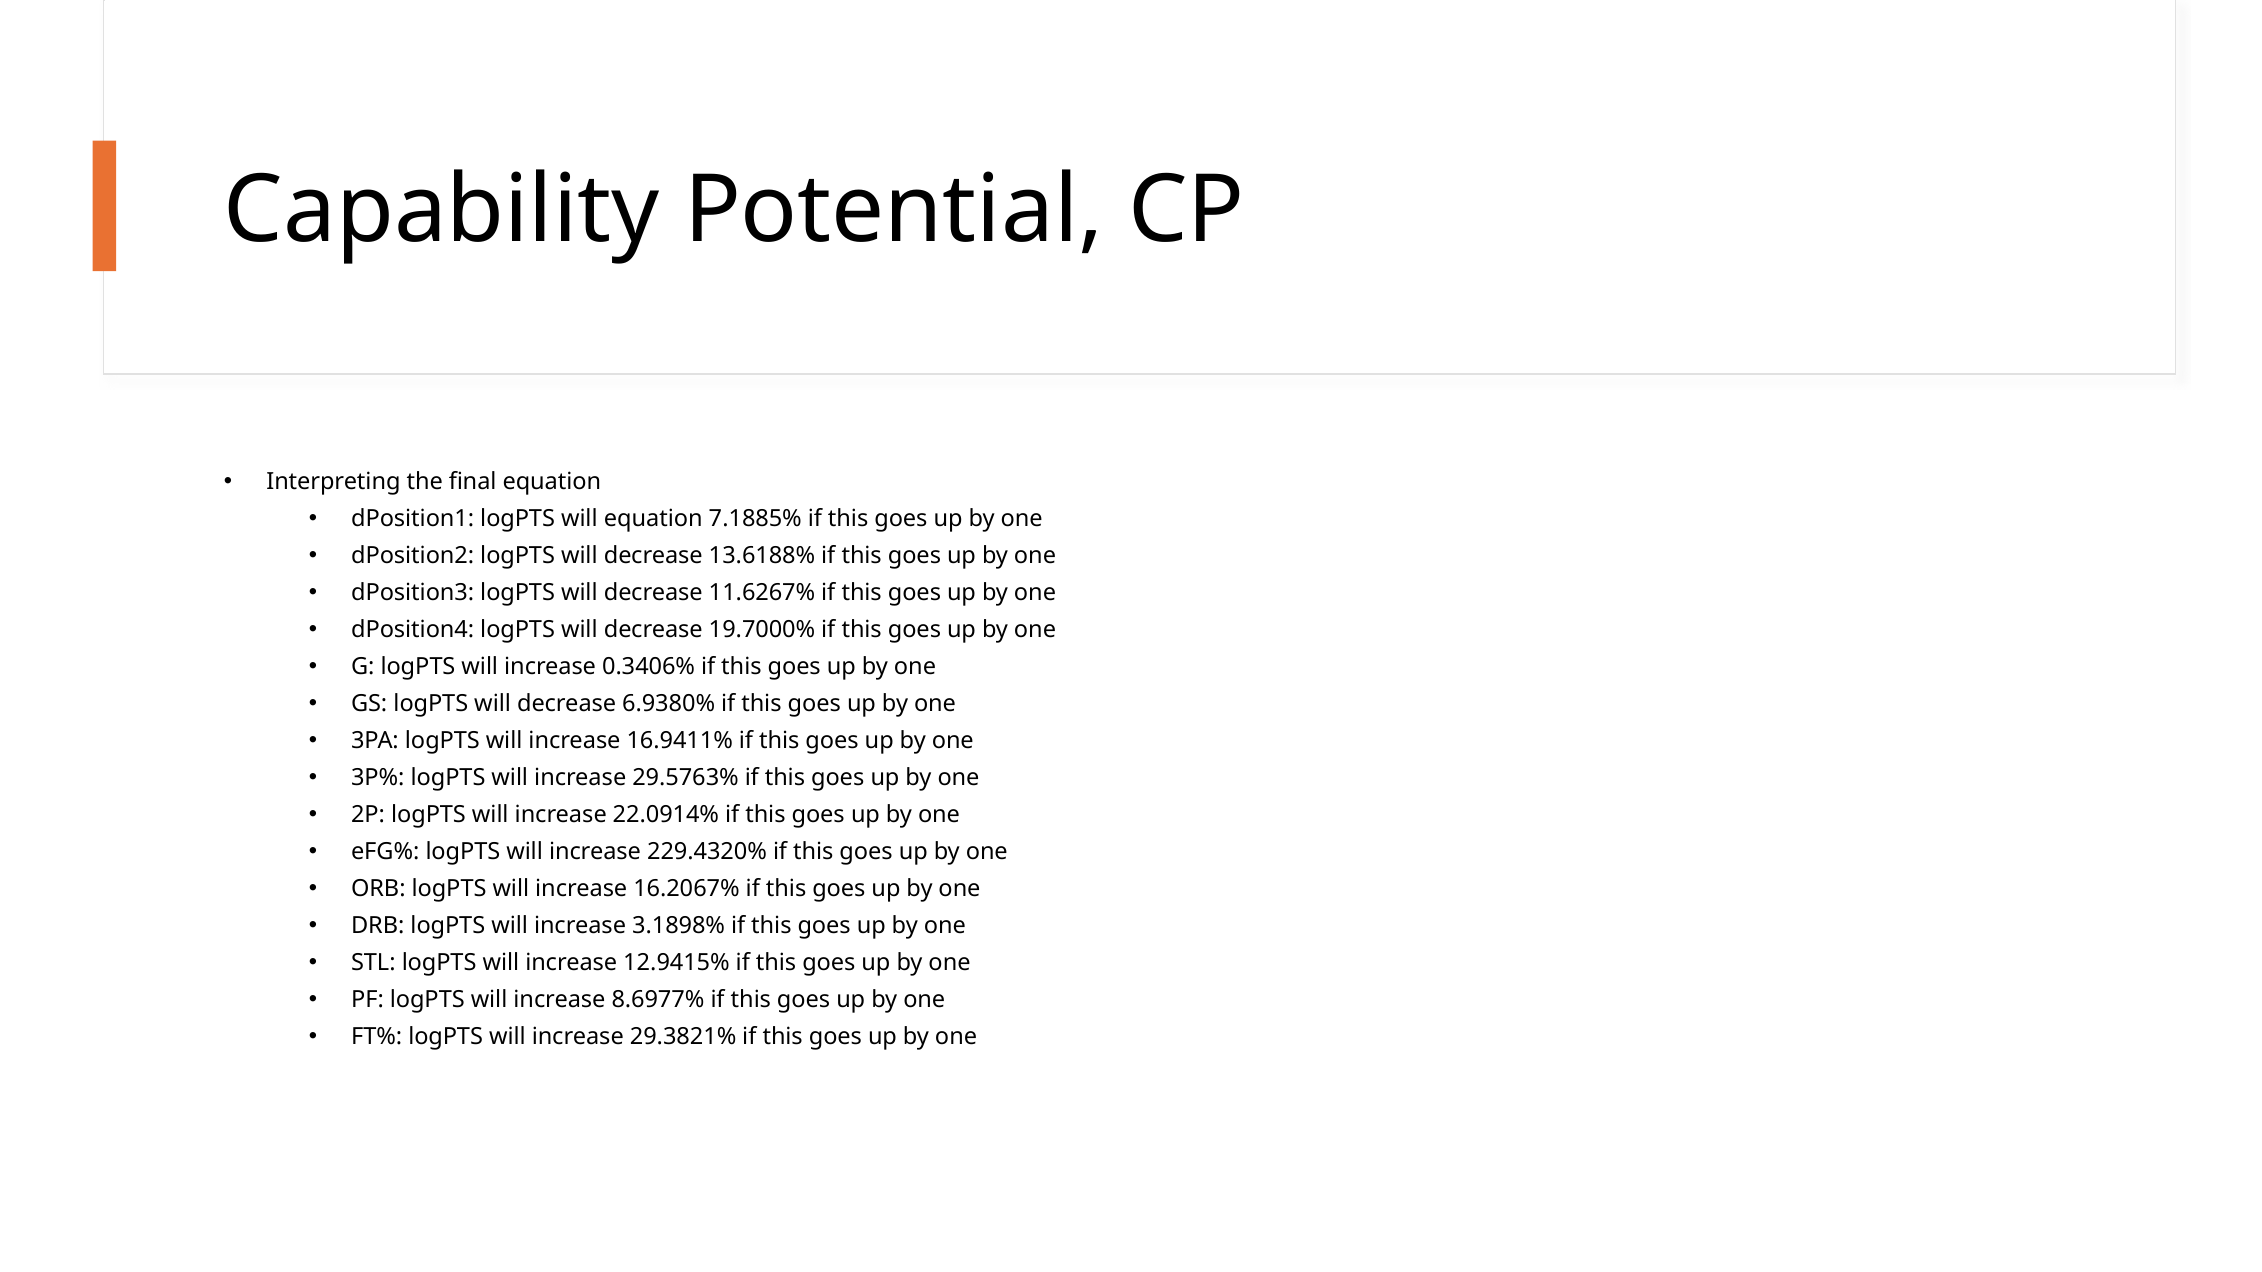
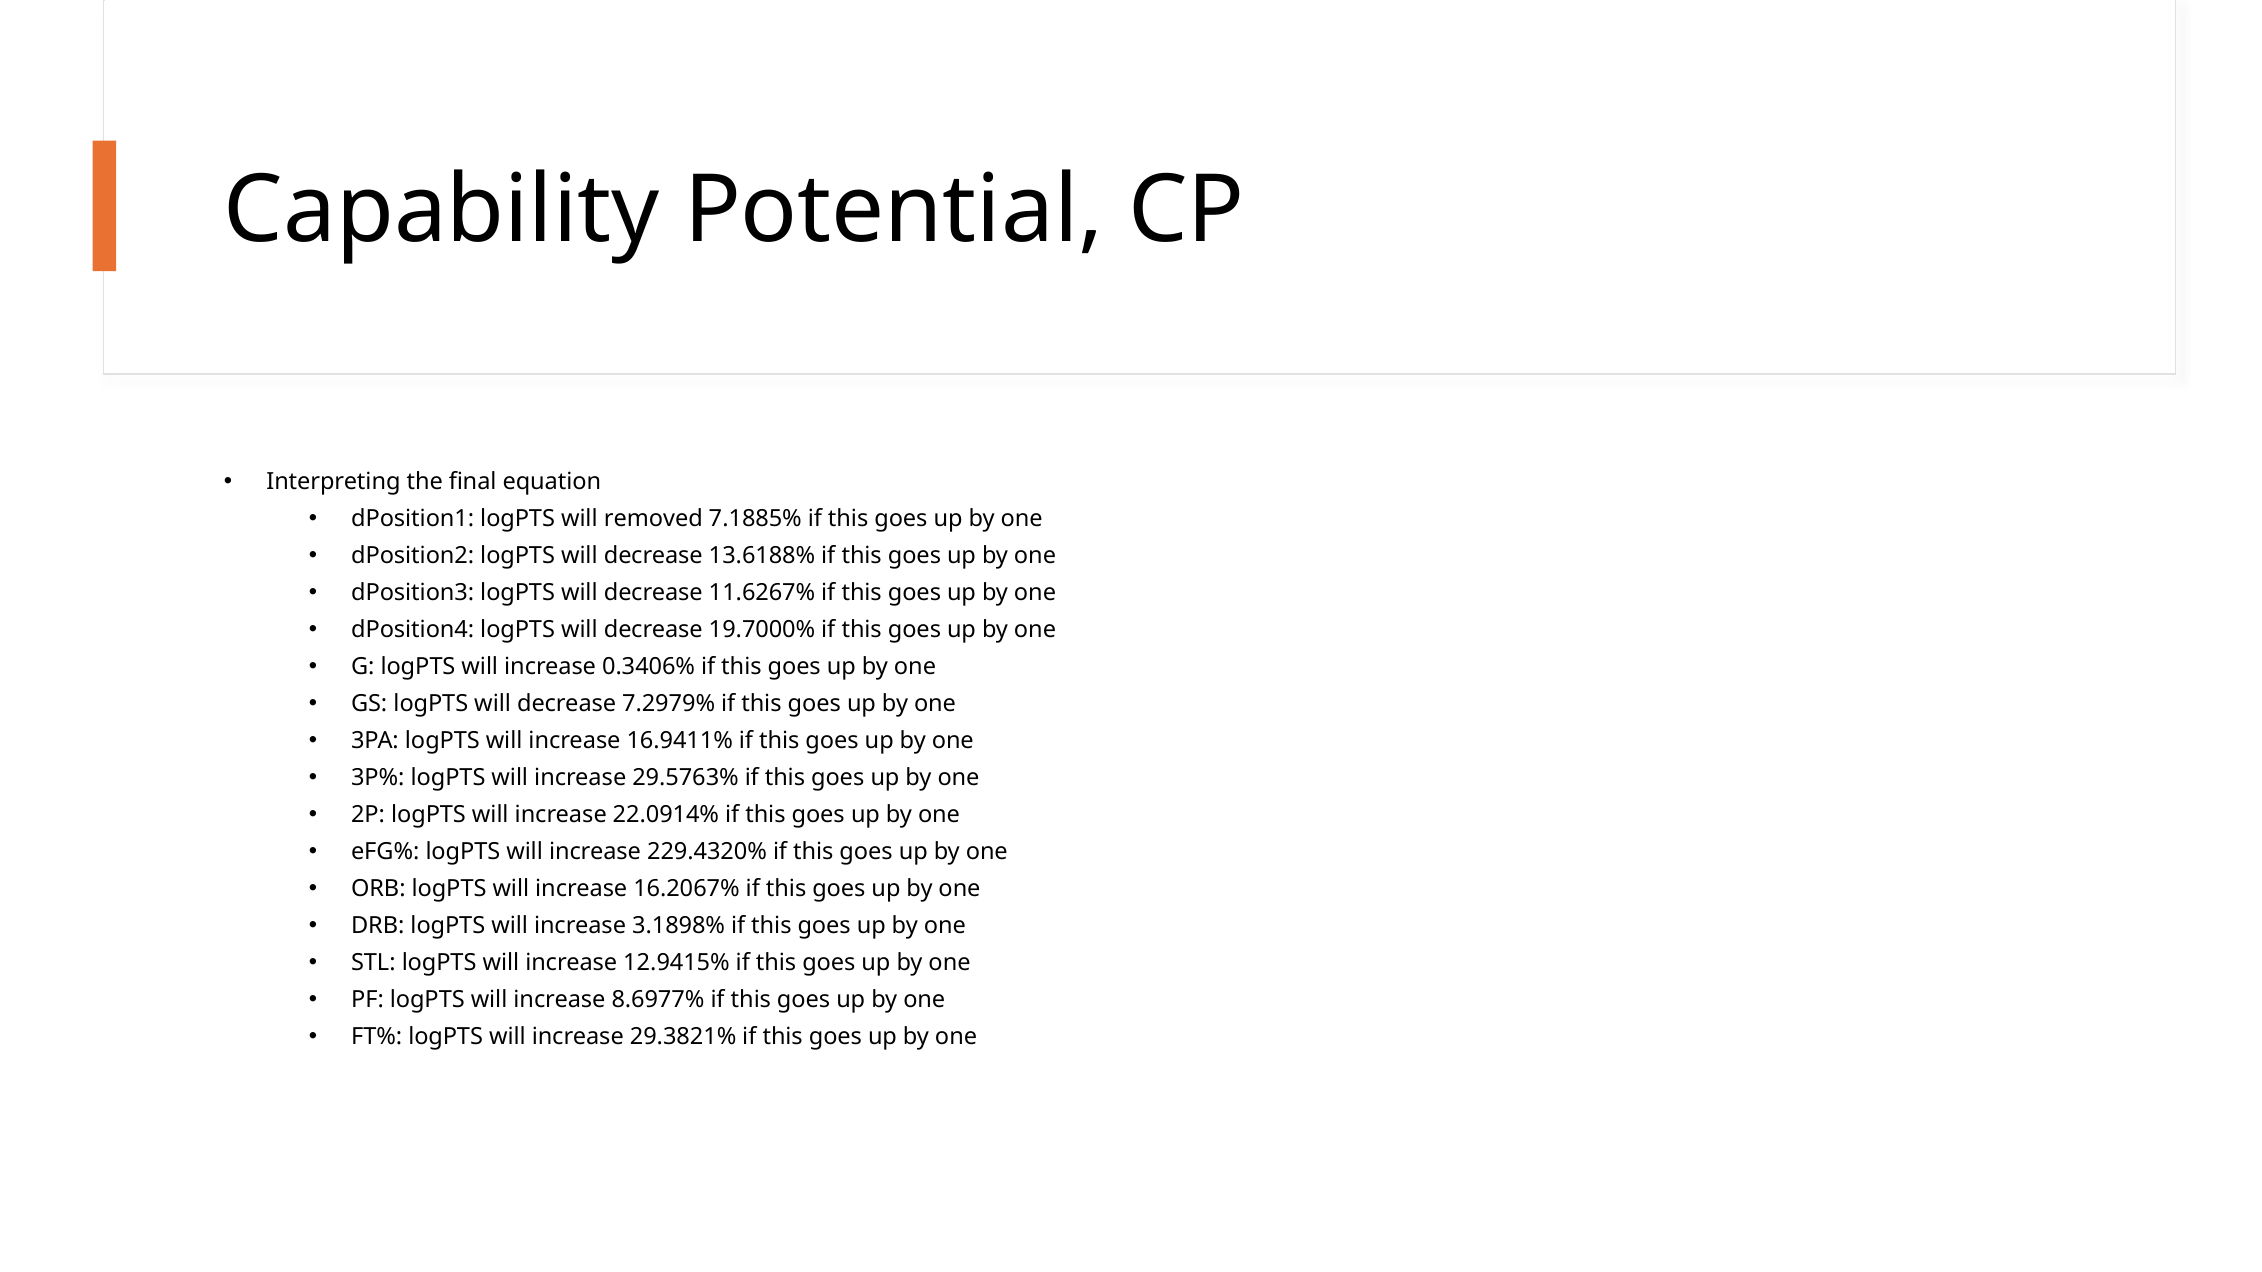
will equation: equation -> removed
6.9380%: 6.9380% -> 7.2979%
